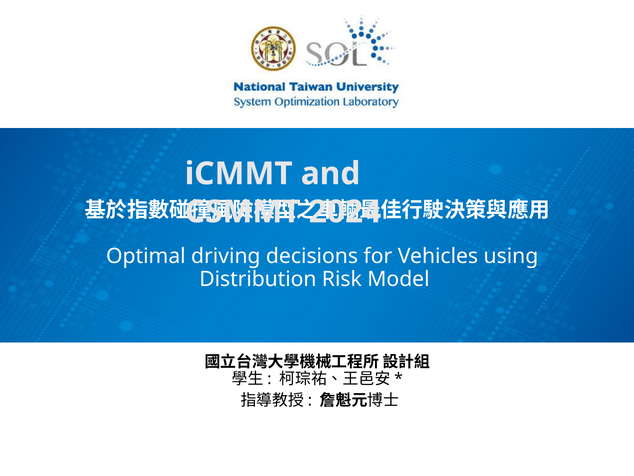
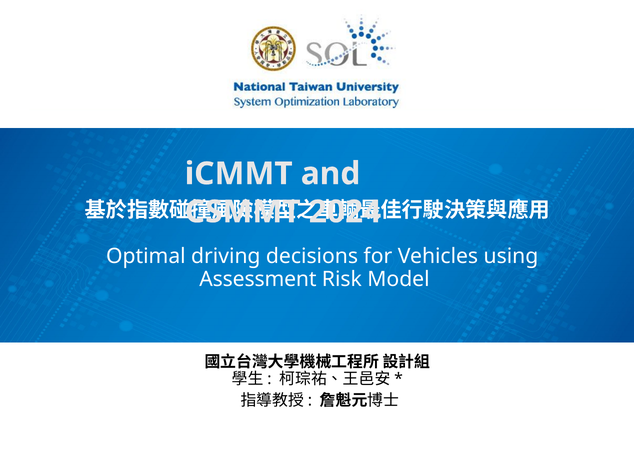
Distribution: Distribution -> Assessment
